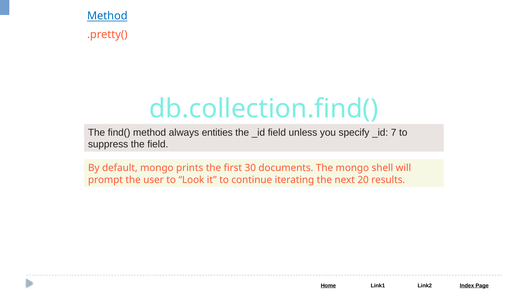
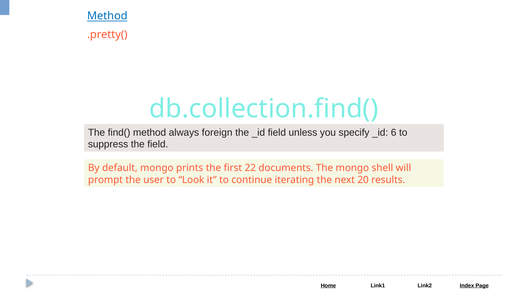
entities: entities -> foreign
7: 7 -> 6
30: 30 -> 22
